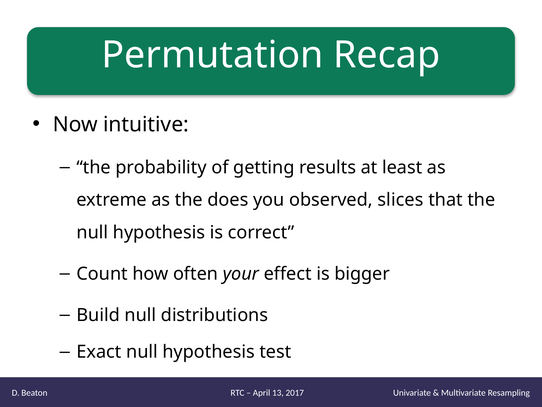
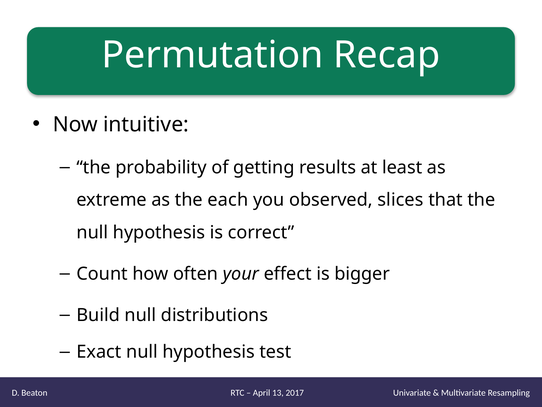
does: does -> each
